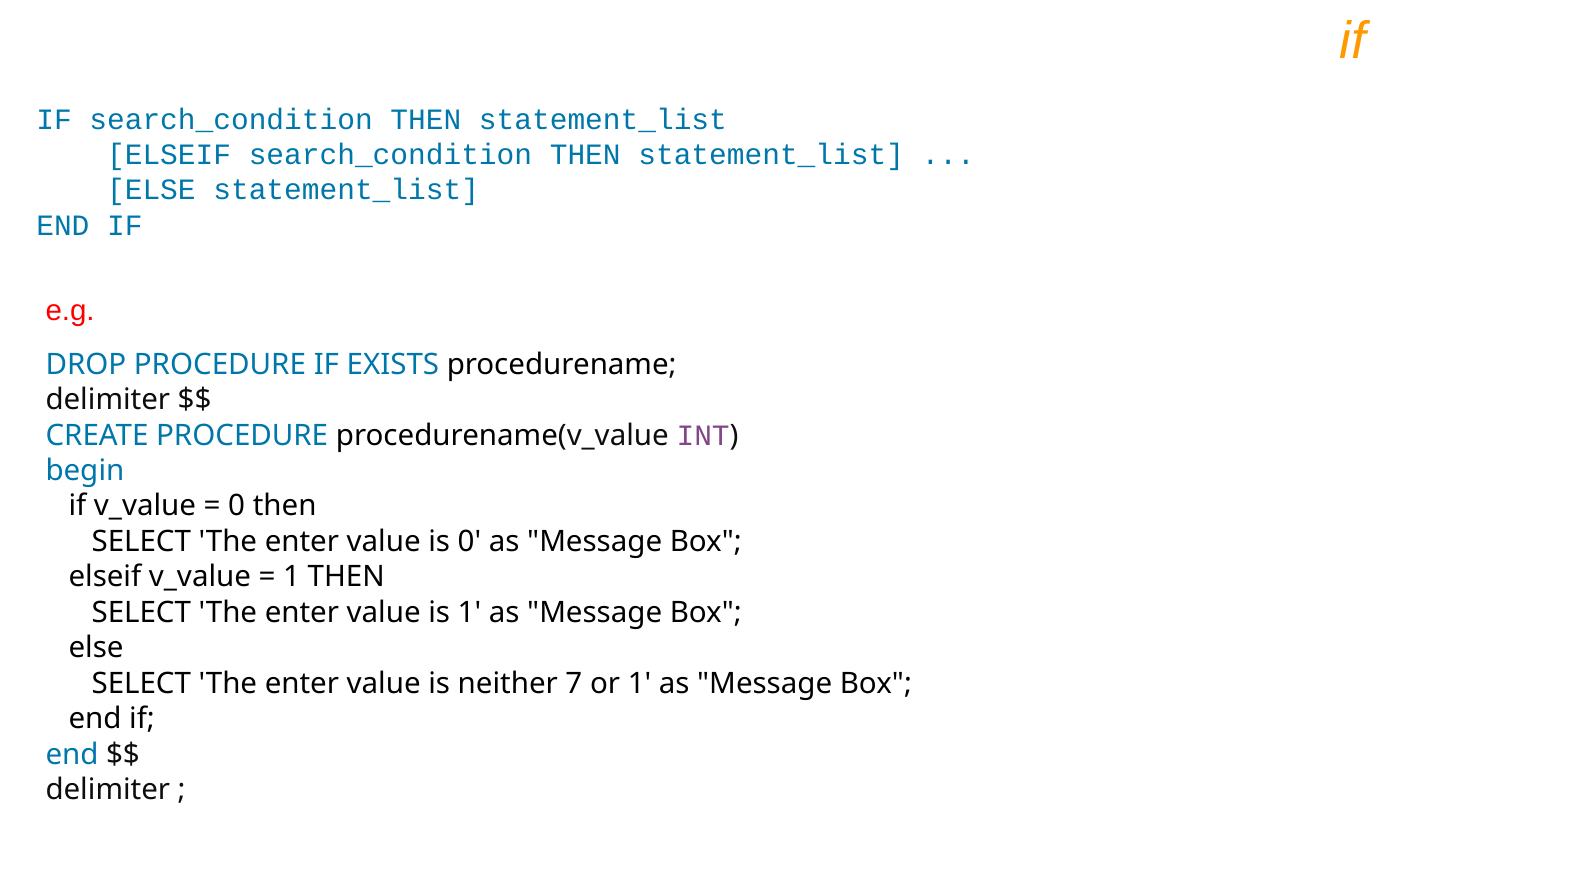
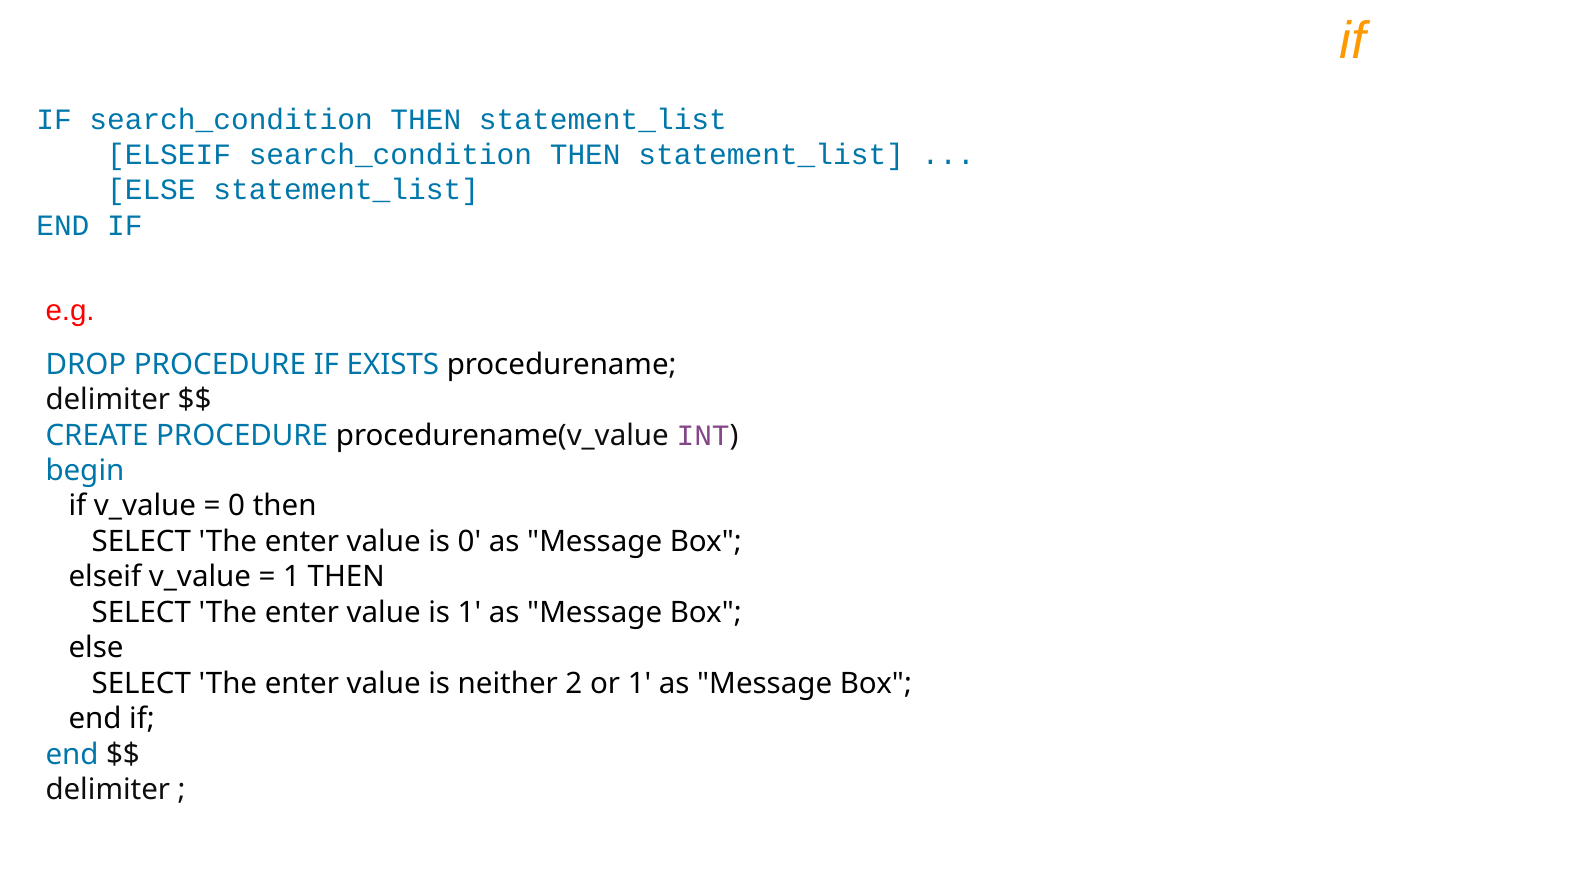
7: 7 -> 2
